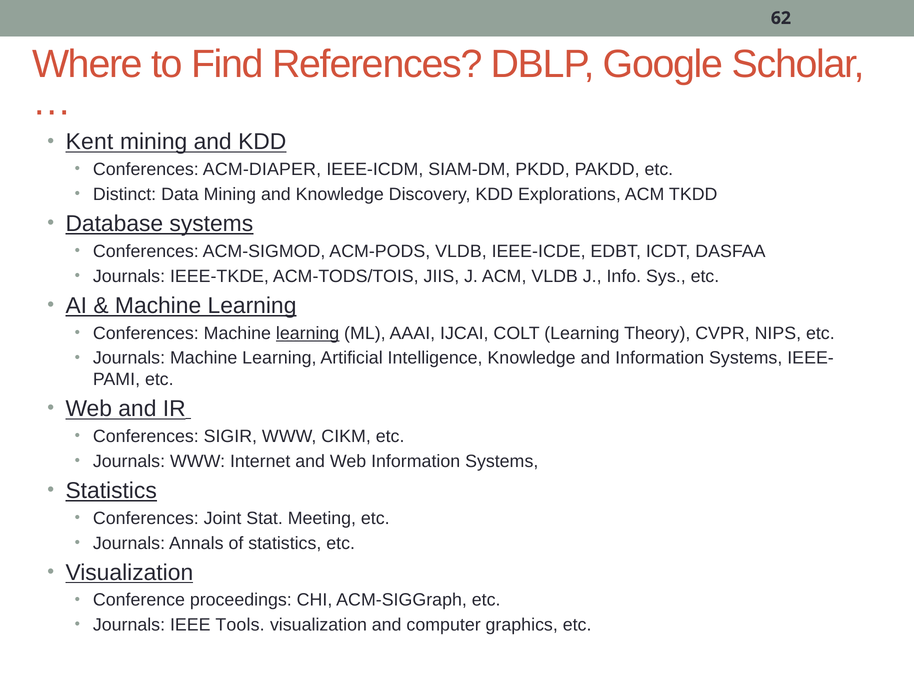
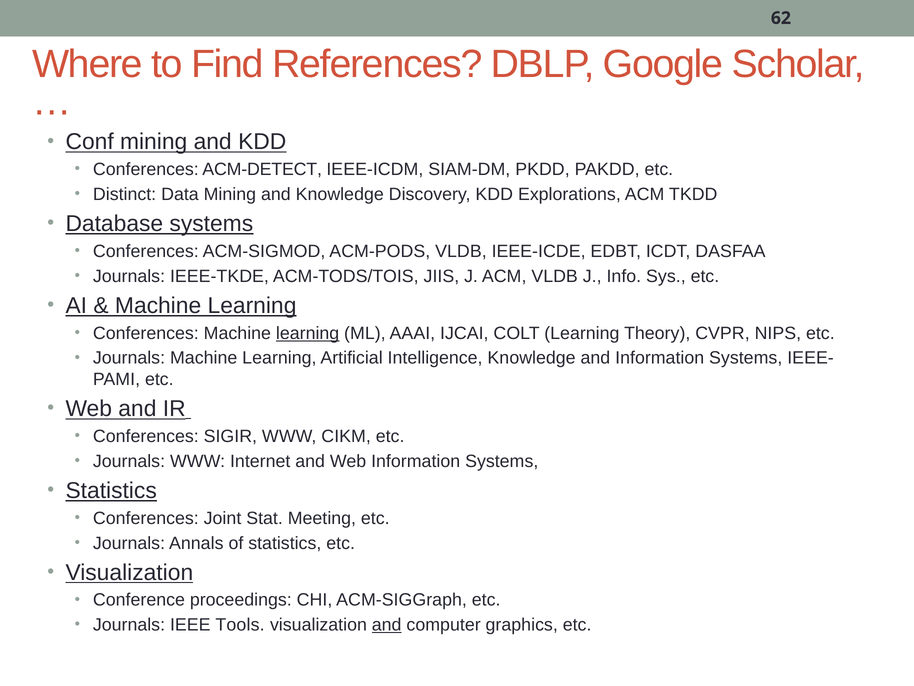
Kent: Kent -> Conf
ACM-DIAPER: ACM-DIAPER -> ACM-DETECT
and at (387, 625) underline: none -> present
